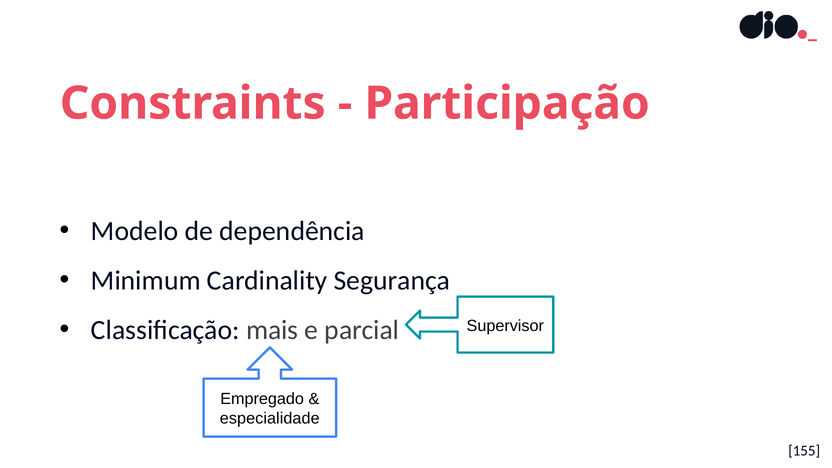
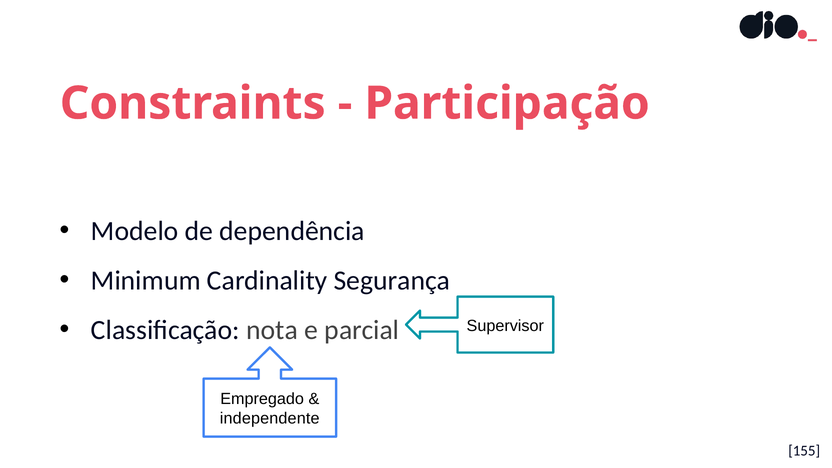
mais: mais -> nota
especialidade: especialidade -> independente
